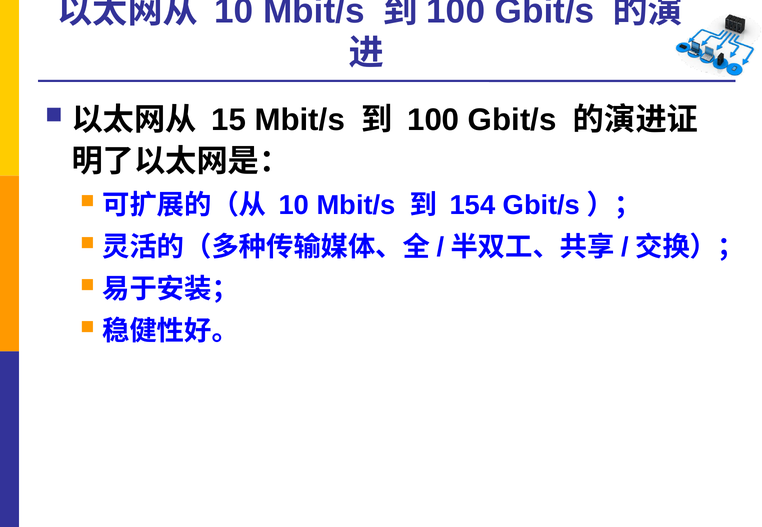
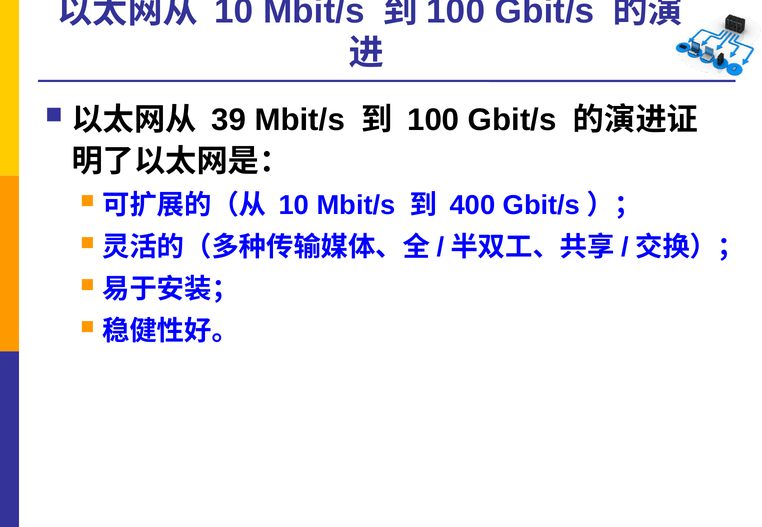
15: 15 -> 39
154: 154 -> 400
